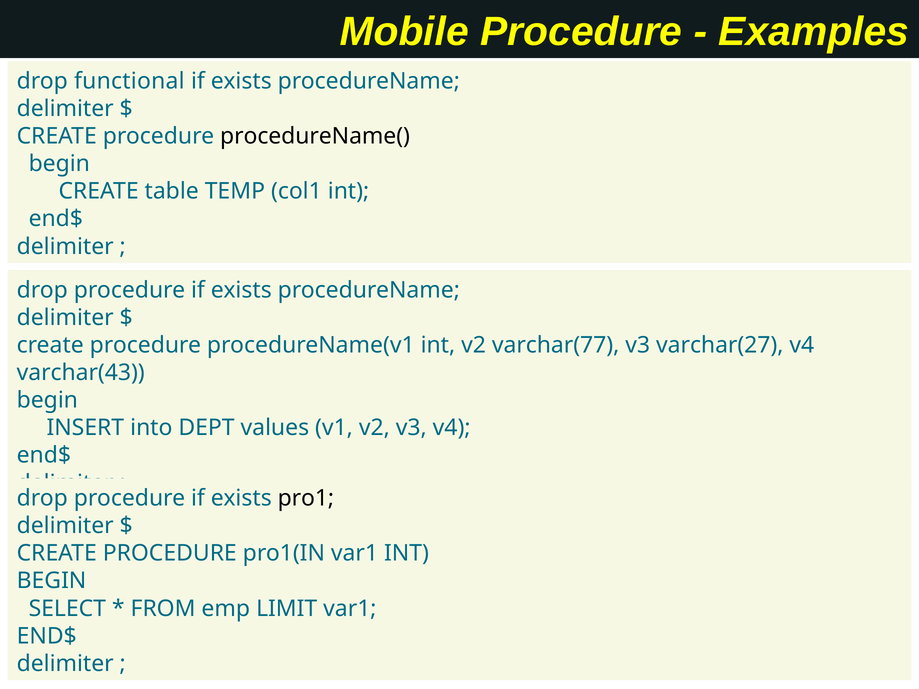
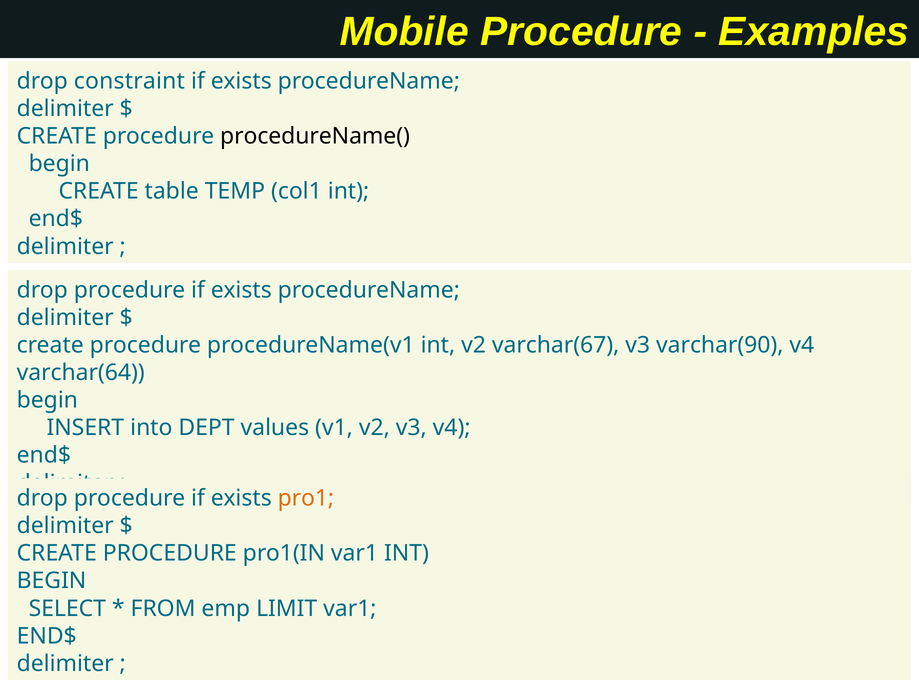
functional: functional -> constraint
varchar(77: varchar(77 -> varchar(67
varchar(27: varchar(27 -> varchar(90
varchar(43: varchar(43 -> varchar(64
pro1 colour: black -> orange
